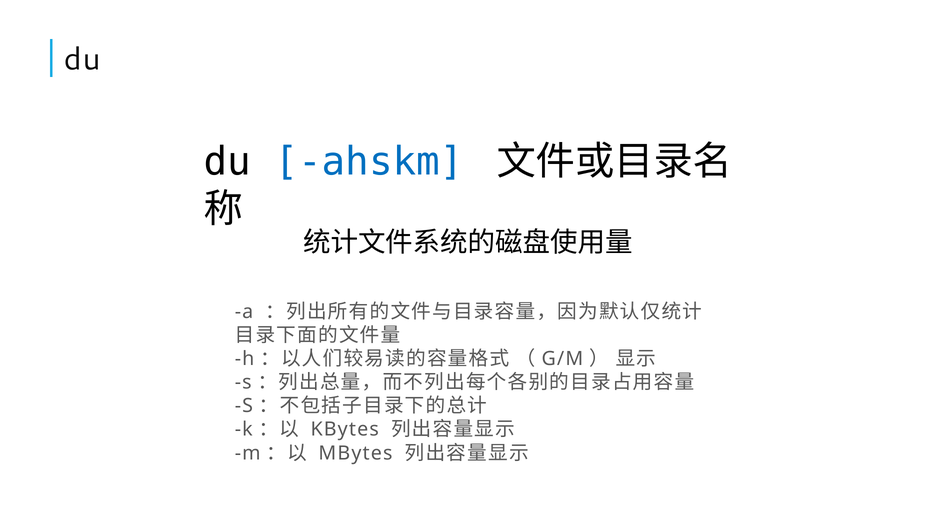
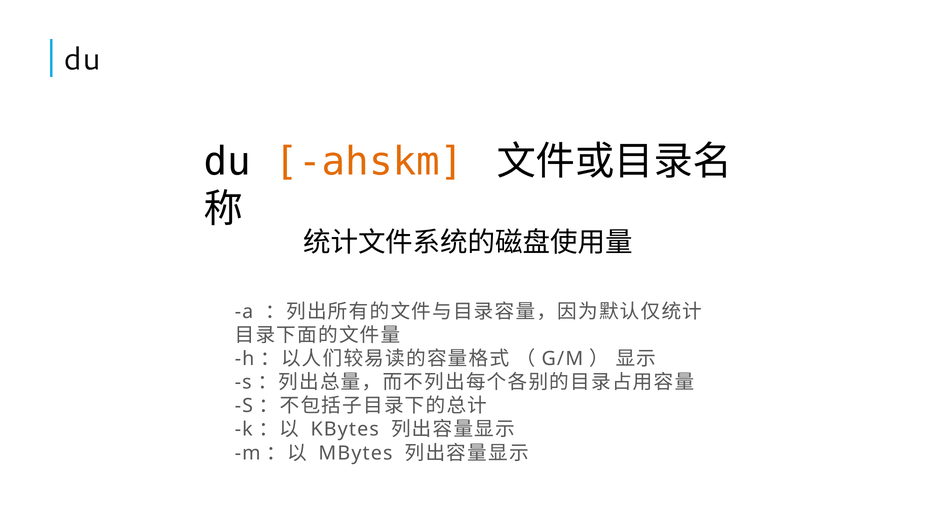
ahskm colour: blue -> orange
